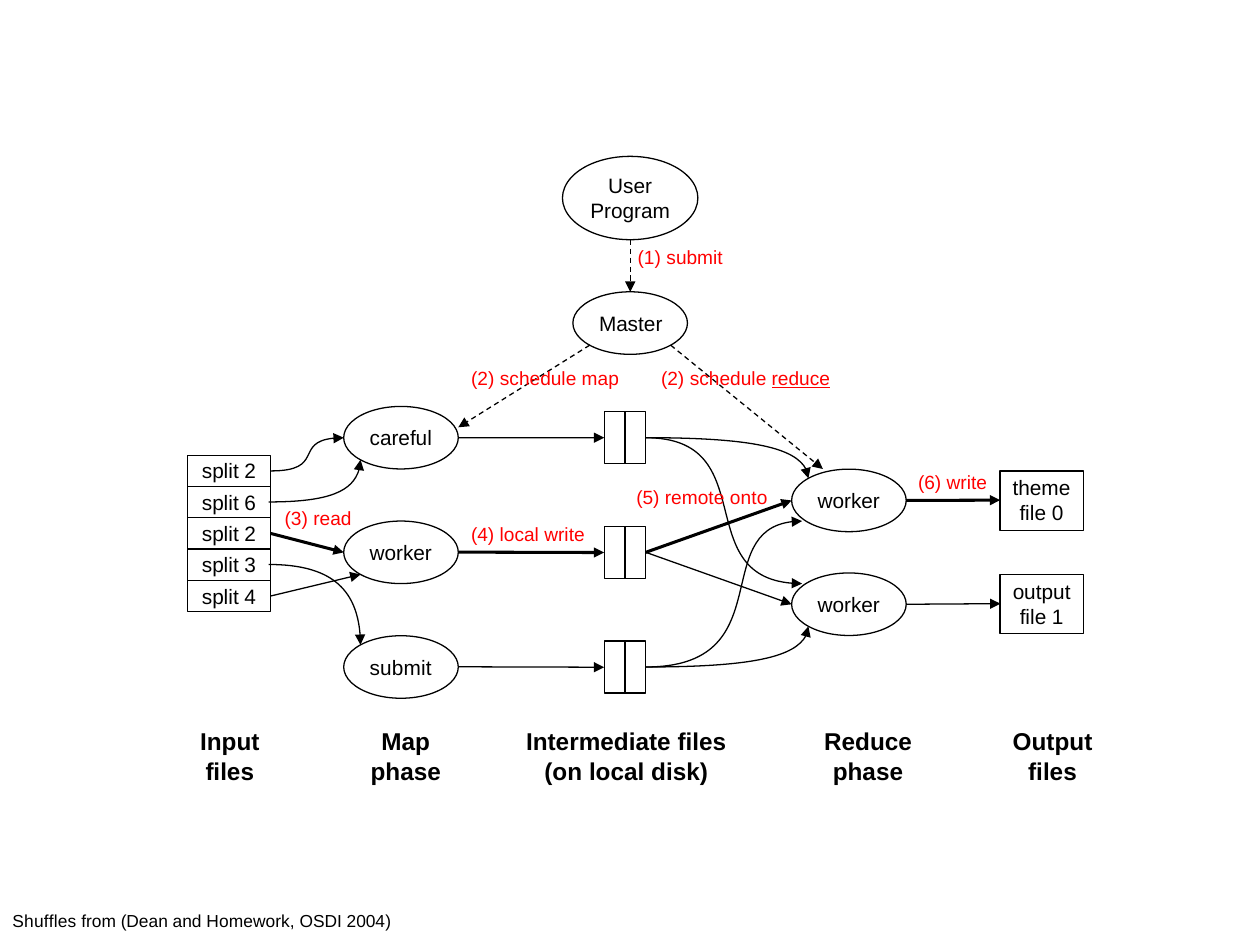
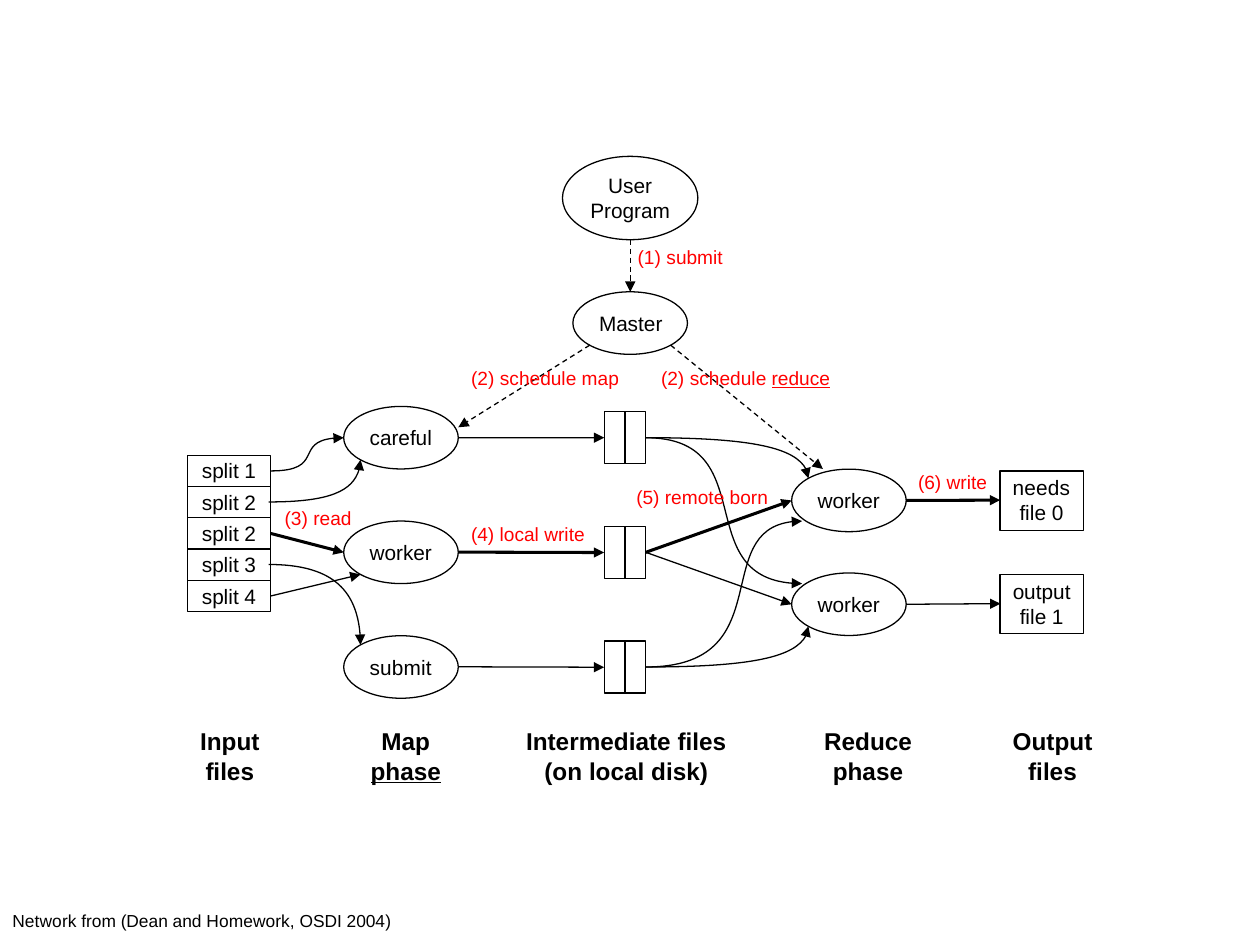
2 at (250, 472): 2 -> 1
theme: theme -> needs
onto: onto -> born
6 at (250, 503): 6 -> 2
phase at (406, 772) underline: none -> present
Shuffles: Shuffles -> Network
